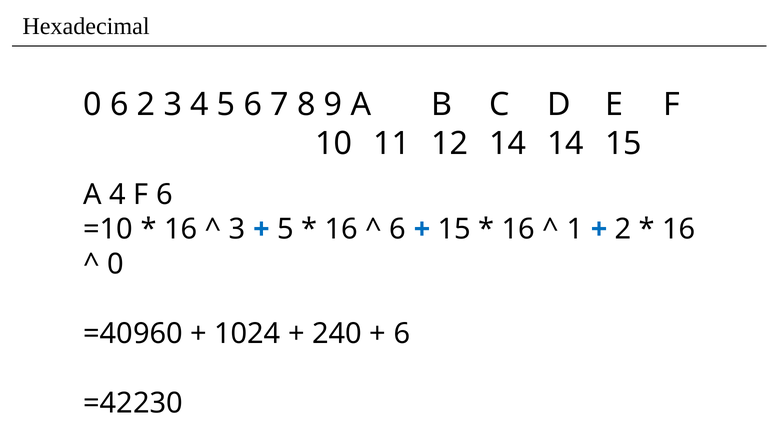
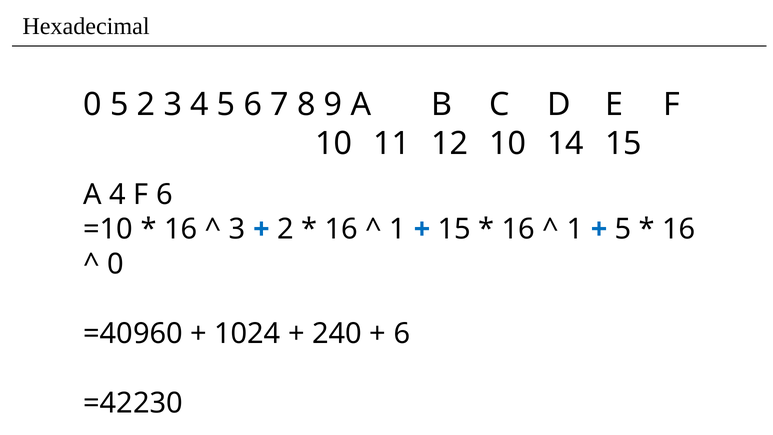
0 6: 6 -> 5
12 14: 14 -> 10
5 at (285, 229): 5 -> 2
6 at (398, 229): 6 -> 1
2 at (623, 229): 2 -> 5
